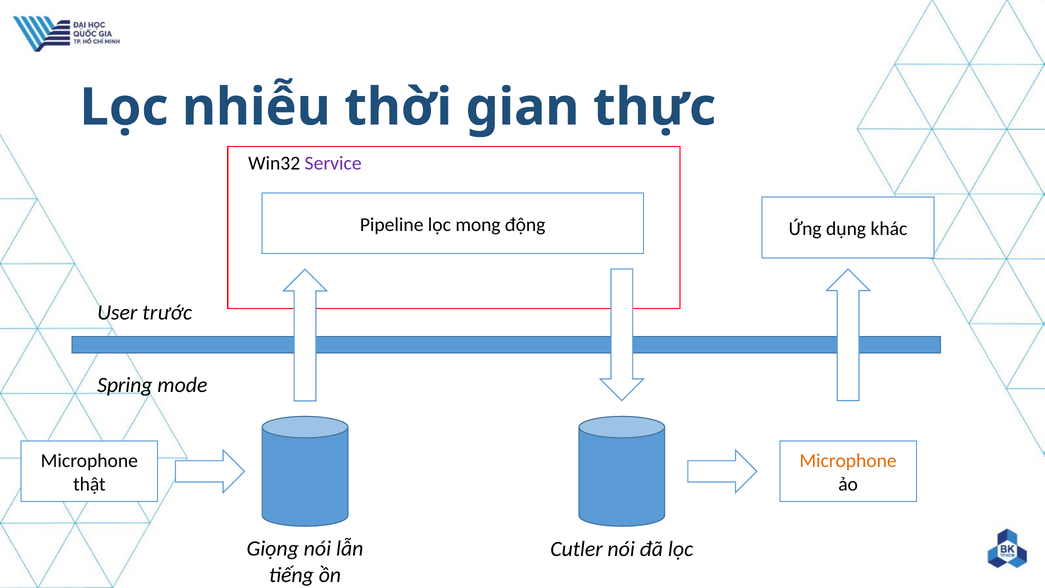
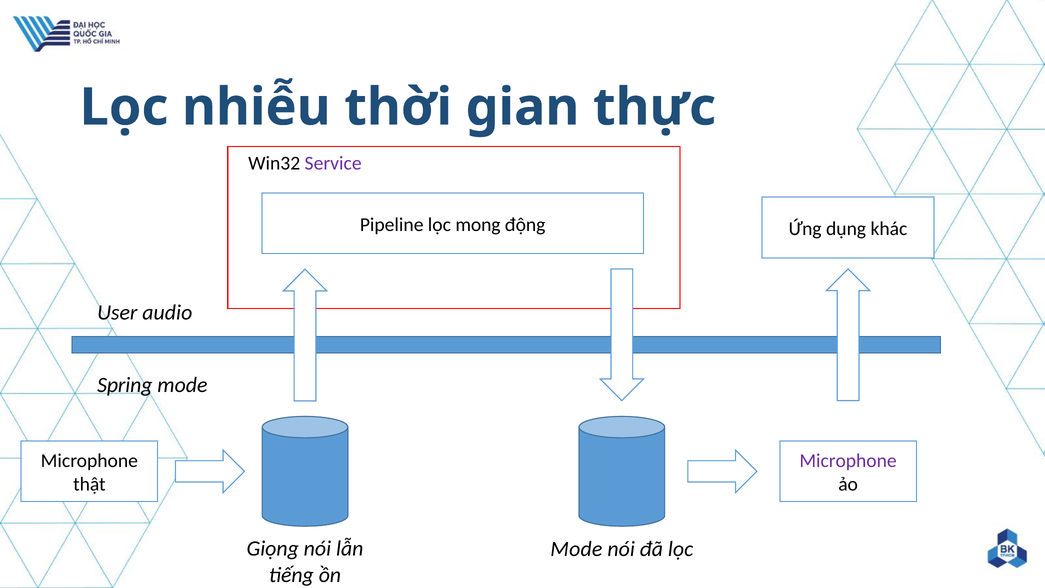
trước: trước -> audio
Microphone at (848, 461) colour: orange -> purple
Cutler at (577, 549): Cutler -> Mode
